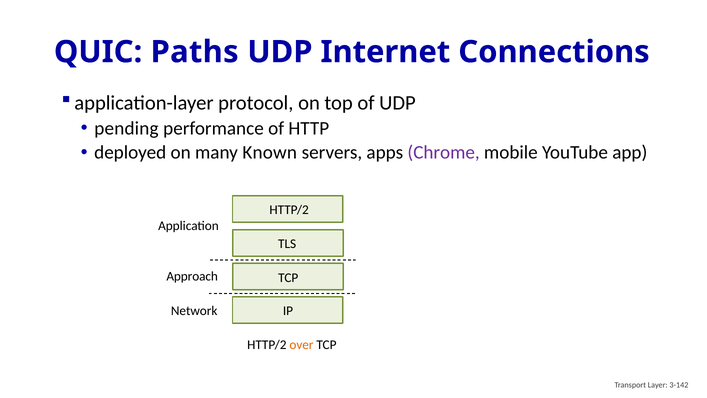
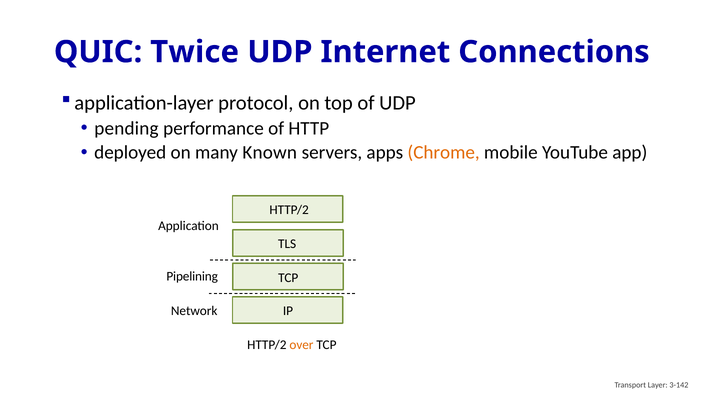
Paths: Paths -> Twice
Chrome colour: purple -> orange
Approach: Approach -> Pipelining
